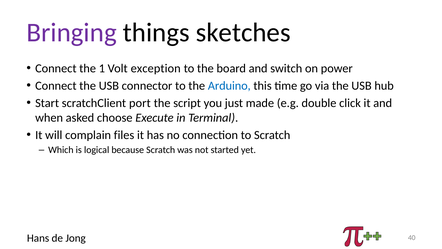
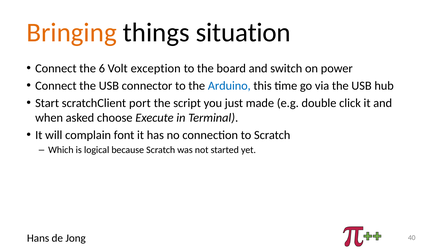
Bringing colour: purple -> orange
sketches: sketches -> situation
1: 1 -> 6
files: files -> font
